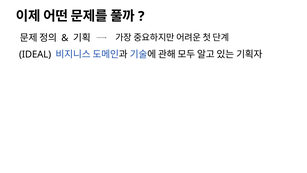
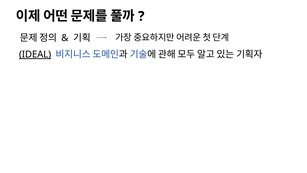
IDEAL underline: none -> present
